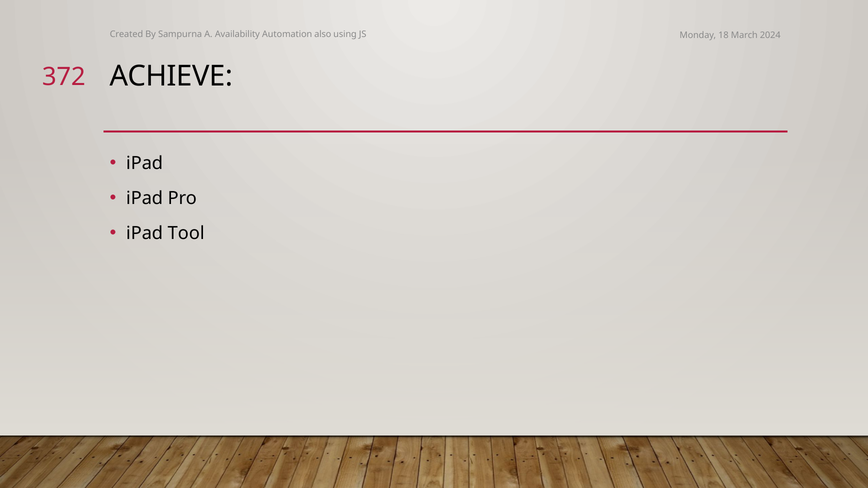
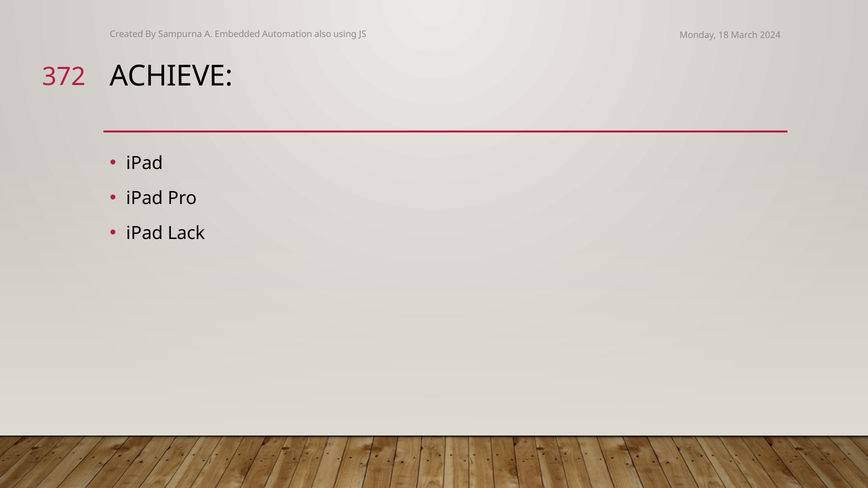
Availability: Availability -> Embedded
Tool: Tool -> Lack
